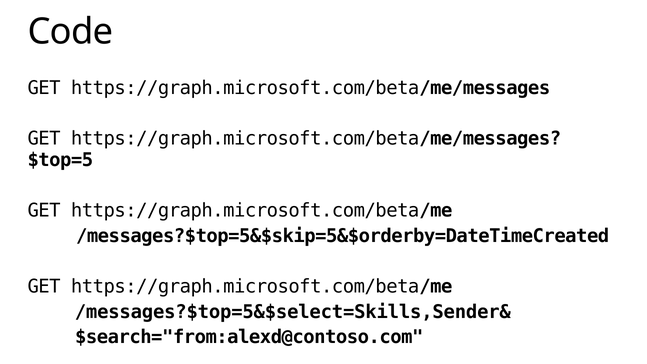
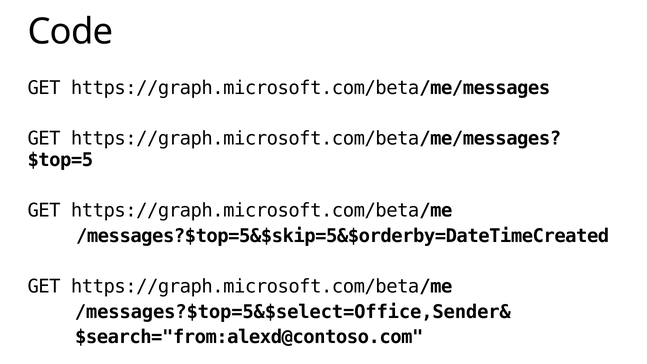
/messages?$top=5&$select=Skills,Sender&: /messages?$top=5&$select=Skills,Sender& -> /messages?$top=5&$select=Office,Sender&
